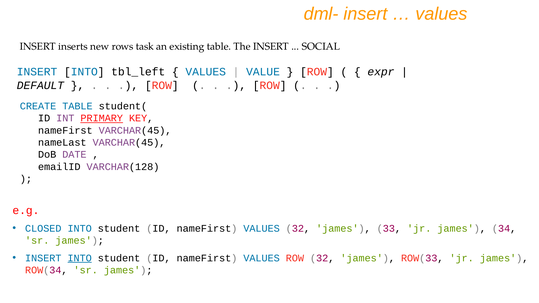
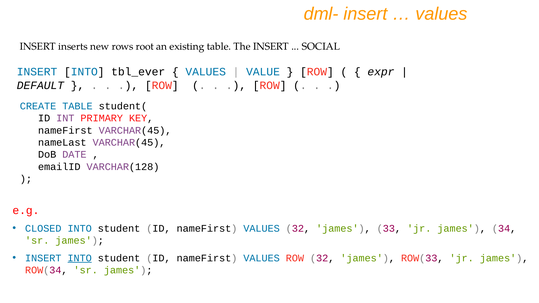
task: task -> root
tbl_left: tbl_left -> tbl_ever
PRIMARY underline: present -> none
